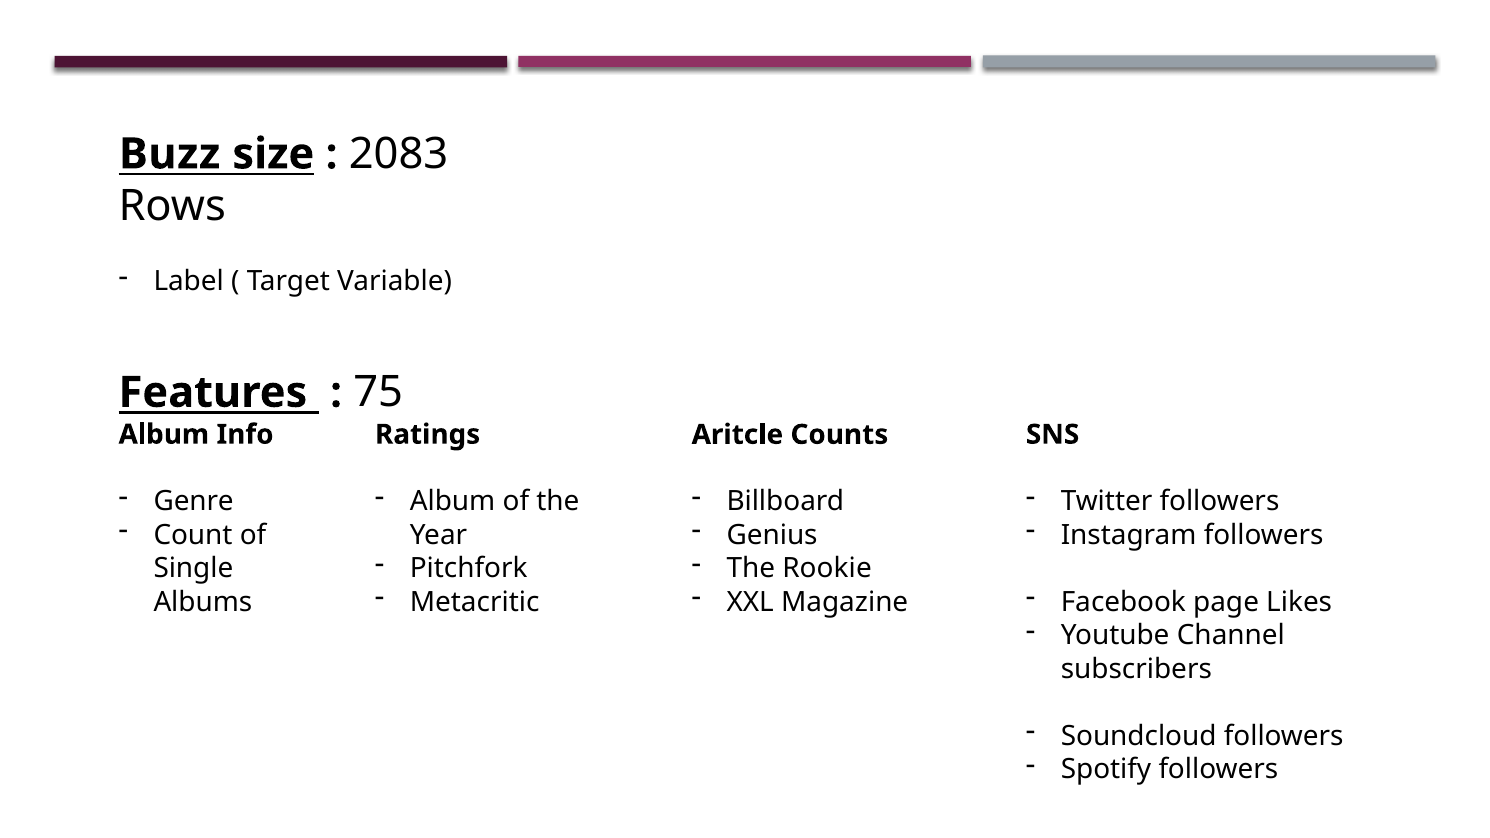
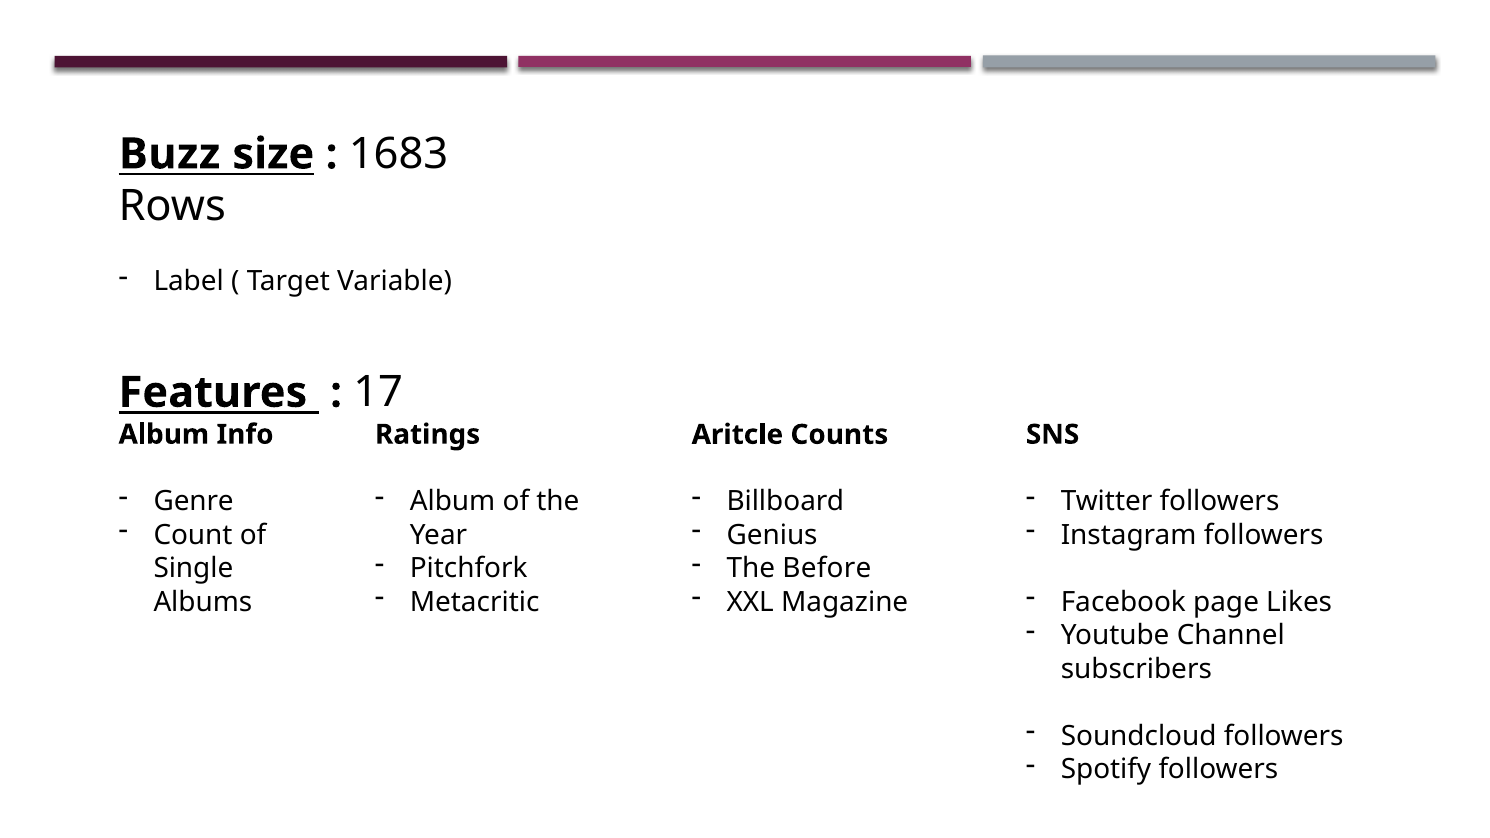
2083: 2083 -> 1683
75: 75 -> 17
Rookie: Rookie -> Before
